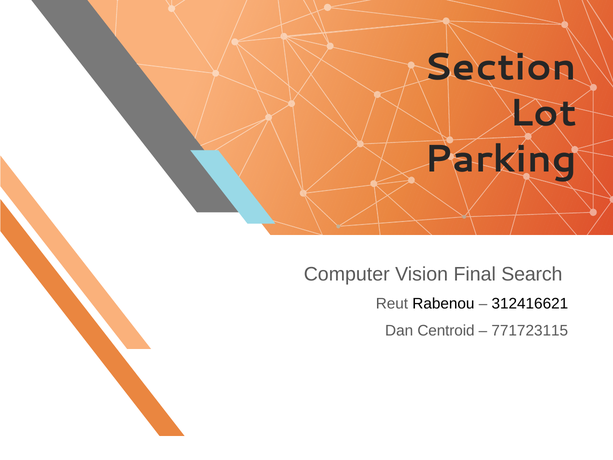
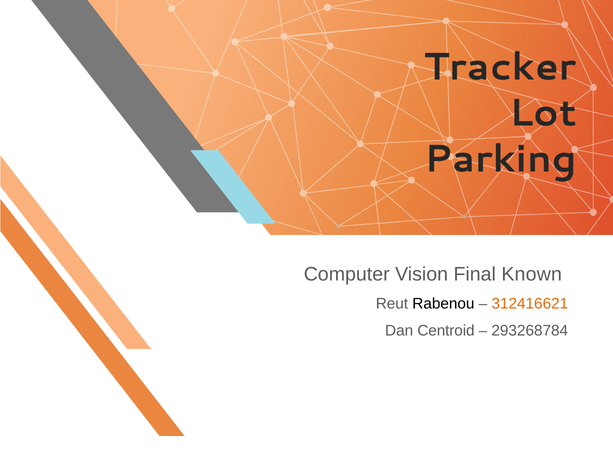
Section: Section -> Tracker
Search: Search -> Known
312416621 colour: black -> orange
771723115: 771723115 -> 293268784
